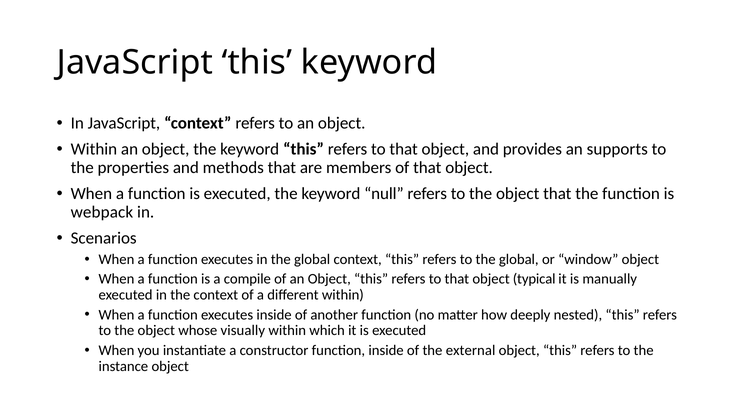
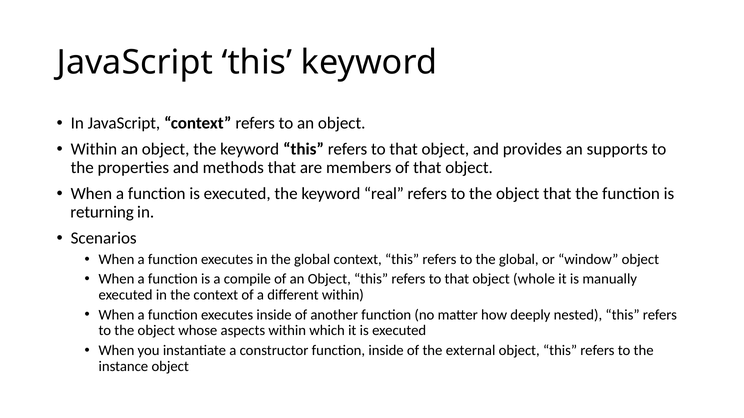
null: null -> real
webpack: webpack -> returning
typical: typical -> whole
visually: visually -> aspects
